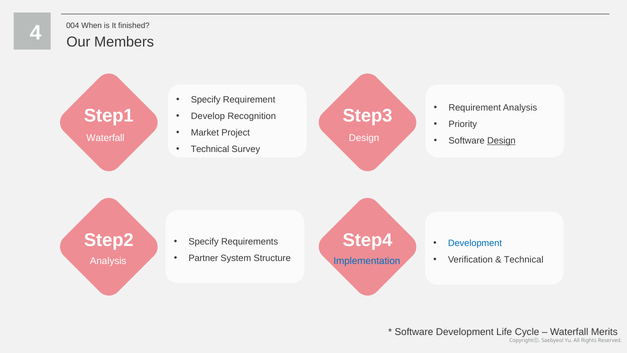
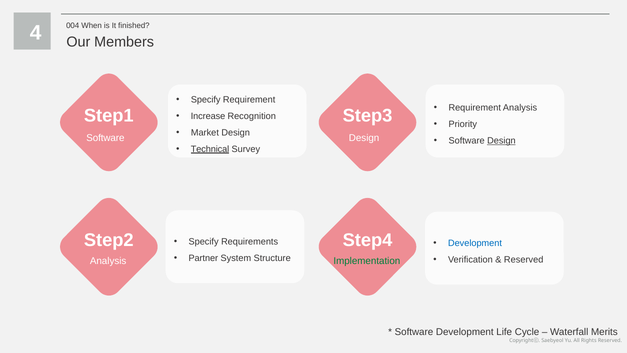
Develop: Develop -> Increase
Market Project: Project -> Design
Waterfall at (105, 138): Waterfall -> Software
Technical at (210, 149) underline: none -> present
Technical at (524, 260): Technical -> Reserved
Implementation colour: blue -> green
